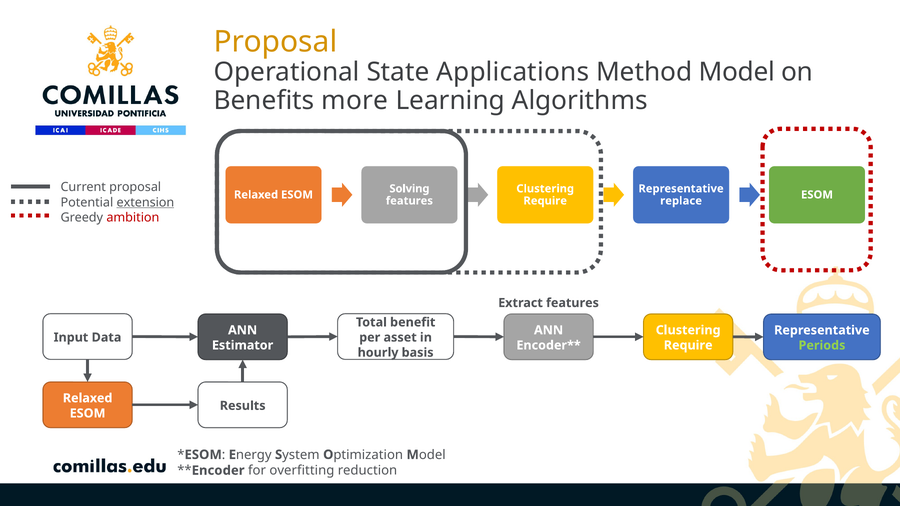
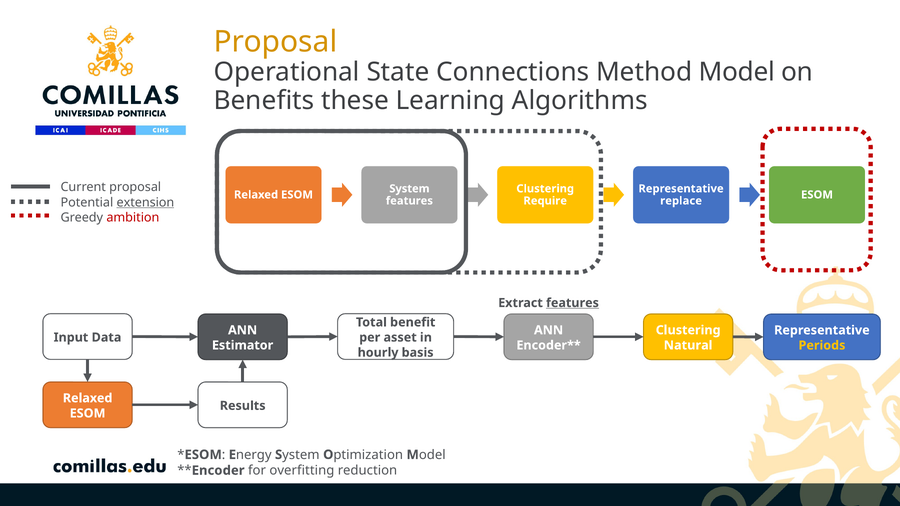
Applications: Applications -> Connections
more: more -> these
Solving at (409, 189): Solving -> System
features at (572, 303) underline: none -> present
Require at (688, 345): Require -> Natural
Periods colour: light green -> yellow
